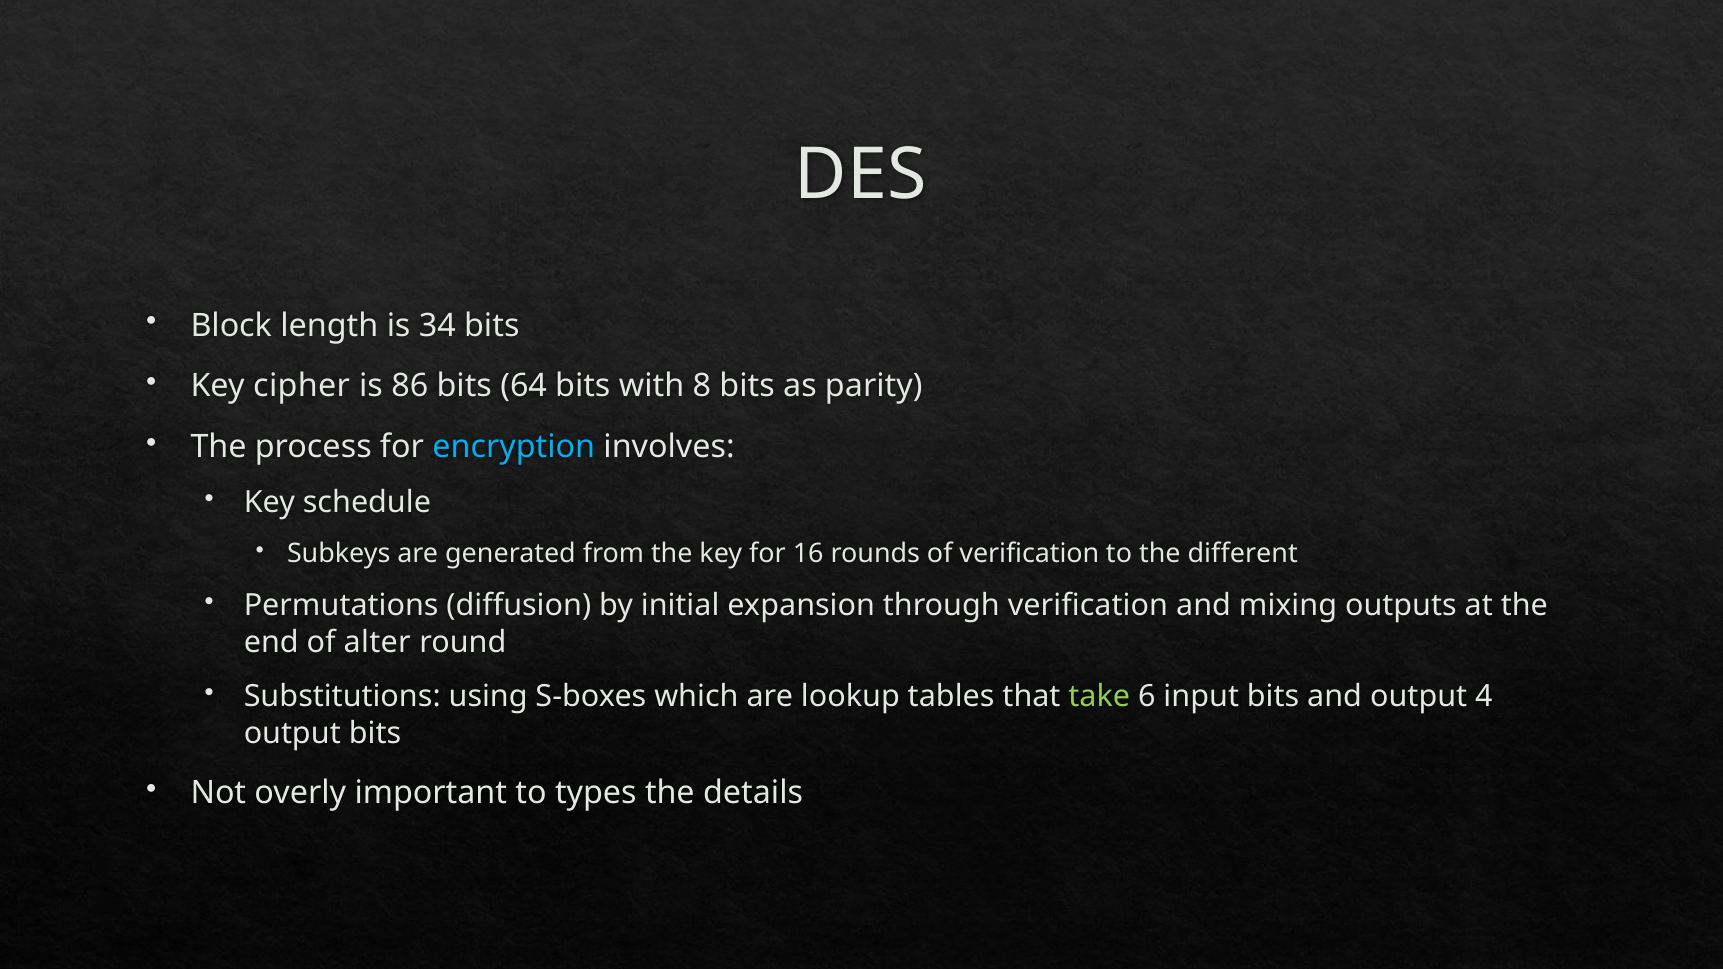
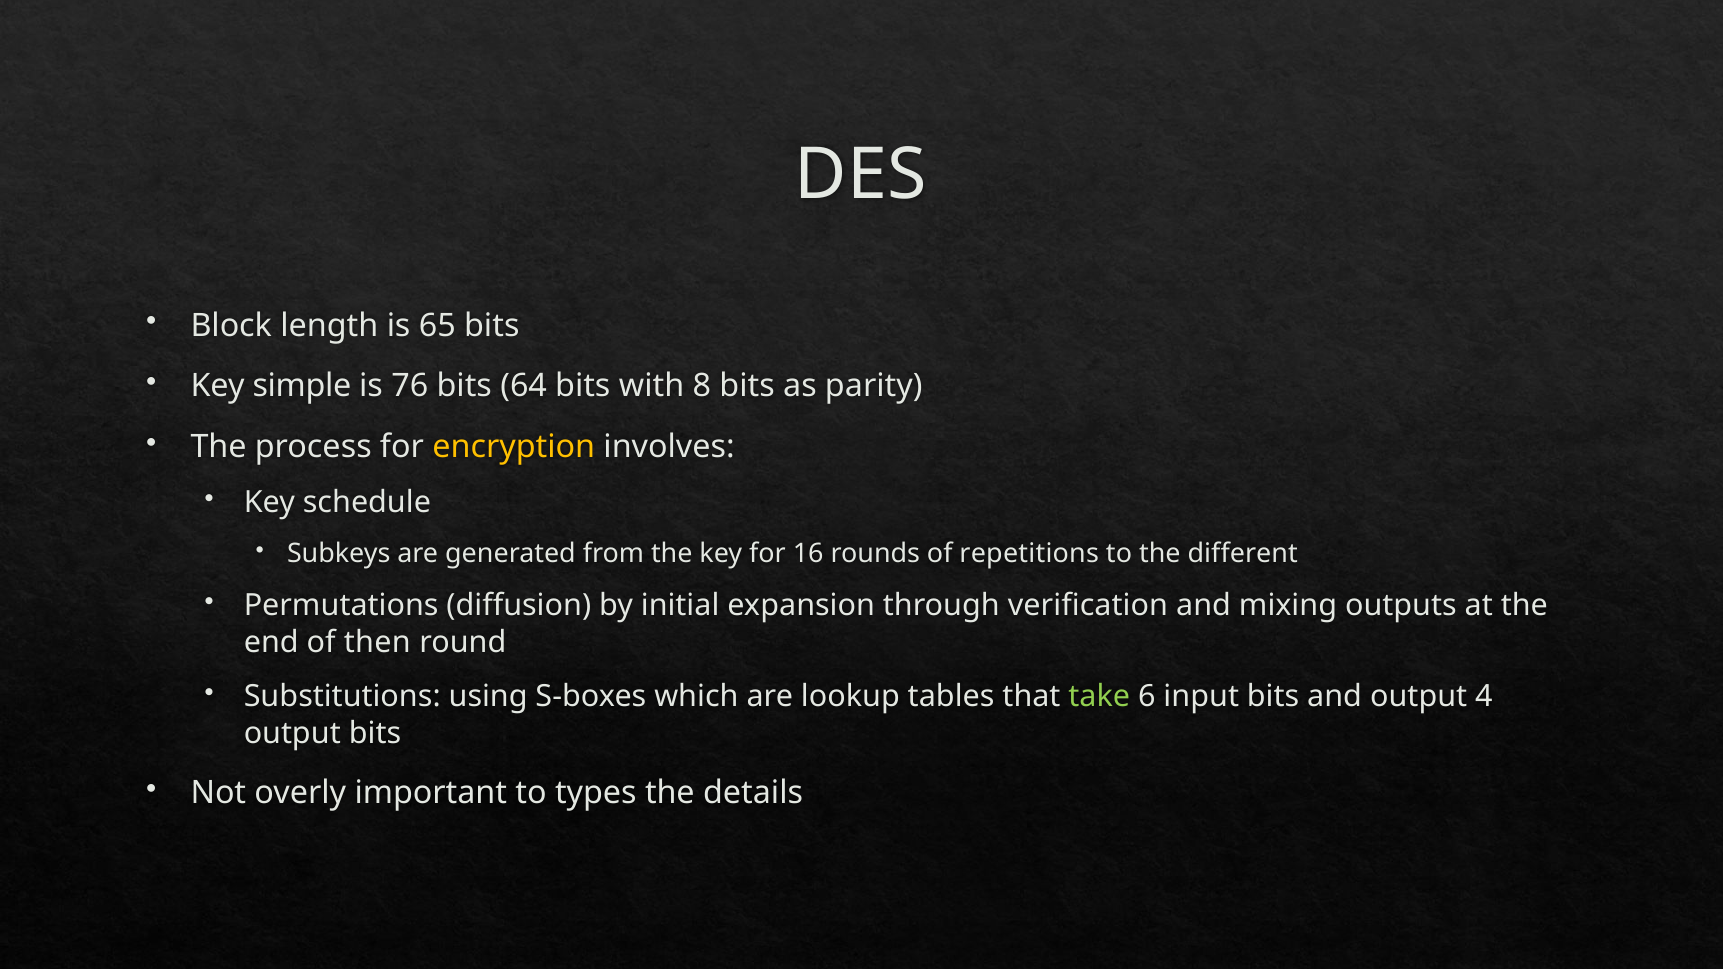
34: 34 -> 65
cipher: cipher -> simple
86: 86 -> 76
encryption colour: light blue -> yellow
of verification: verification -> repetitions
alter: alter -> then
